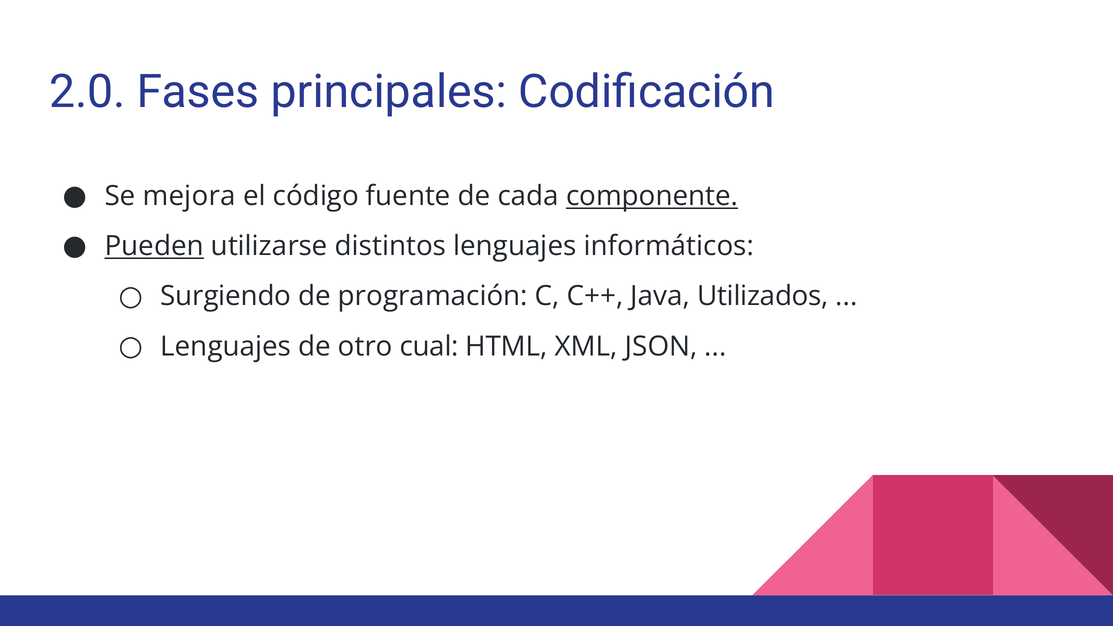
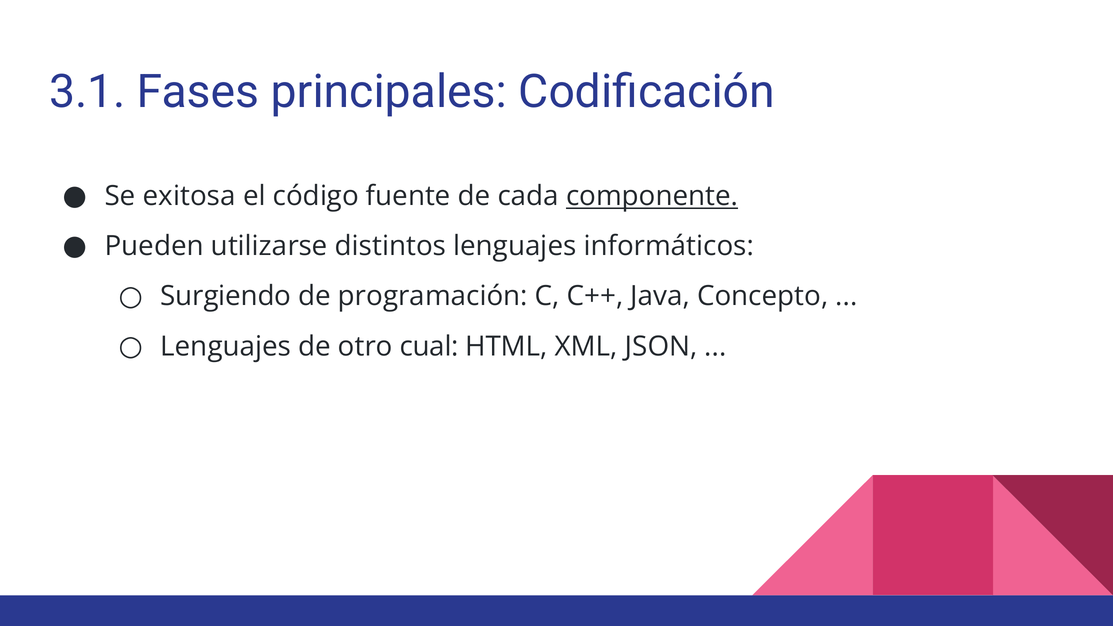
2.0: 2.0 -> 3.1
mejora: mejora -> exitosa
Pueden underline: present -> none
Utilizados: Utilizados -> Concepto
